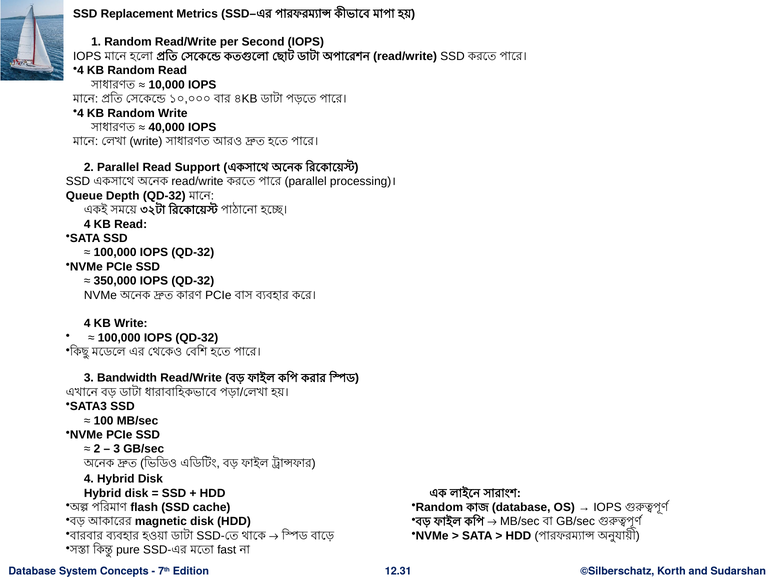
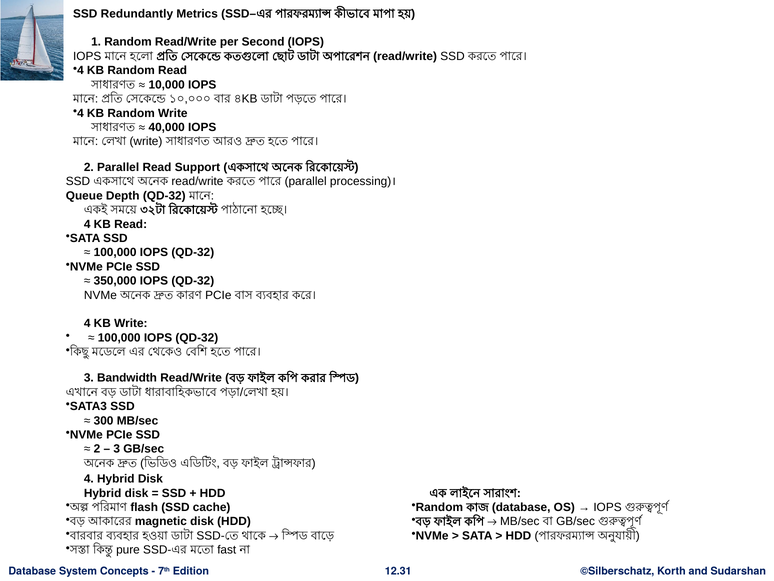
Replacement: Replacement -> Redundantly
100: 100 -> 300
